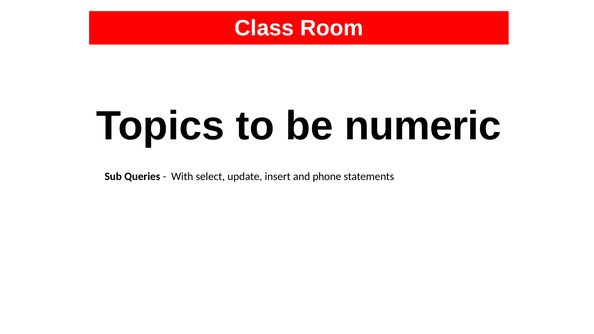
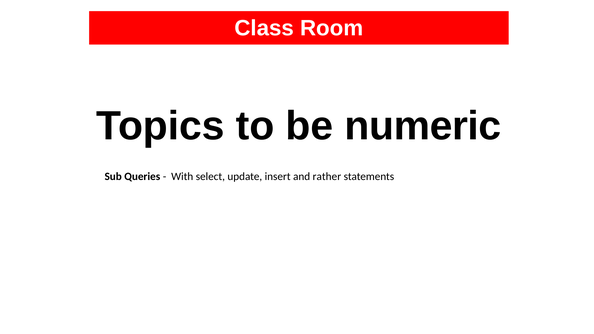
phone: phone -> rather
